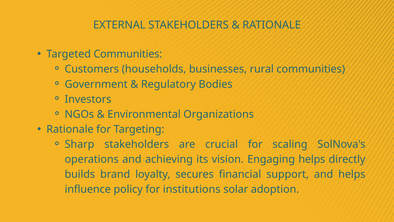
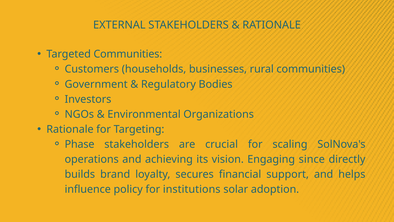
Sharp: Sharp -> Phase
Engaging helps: helps -> since
